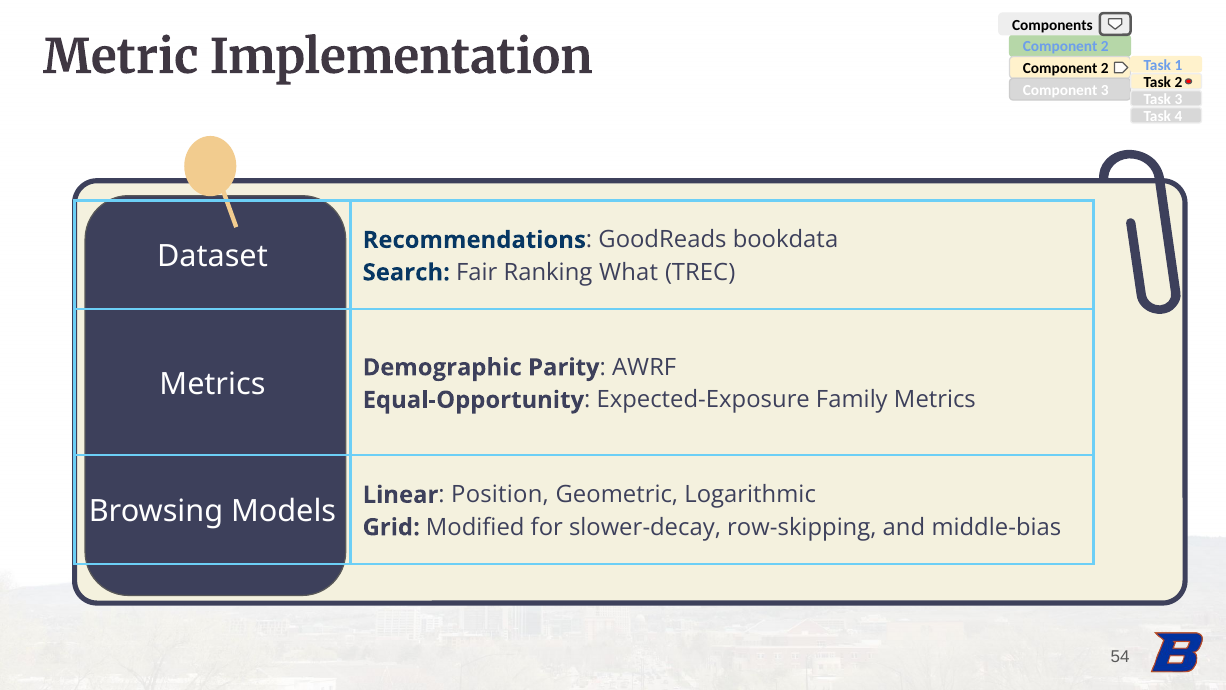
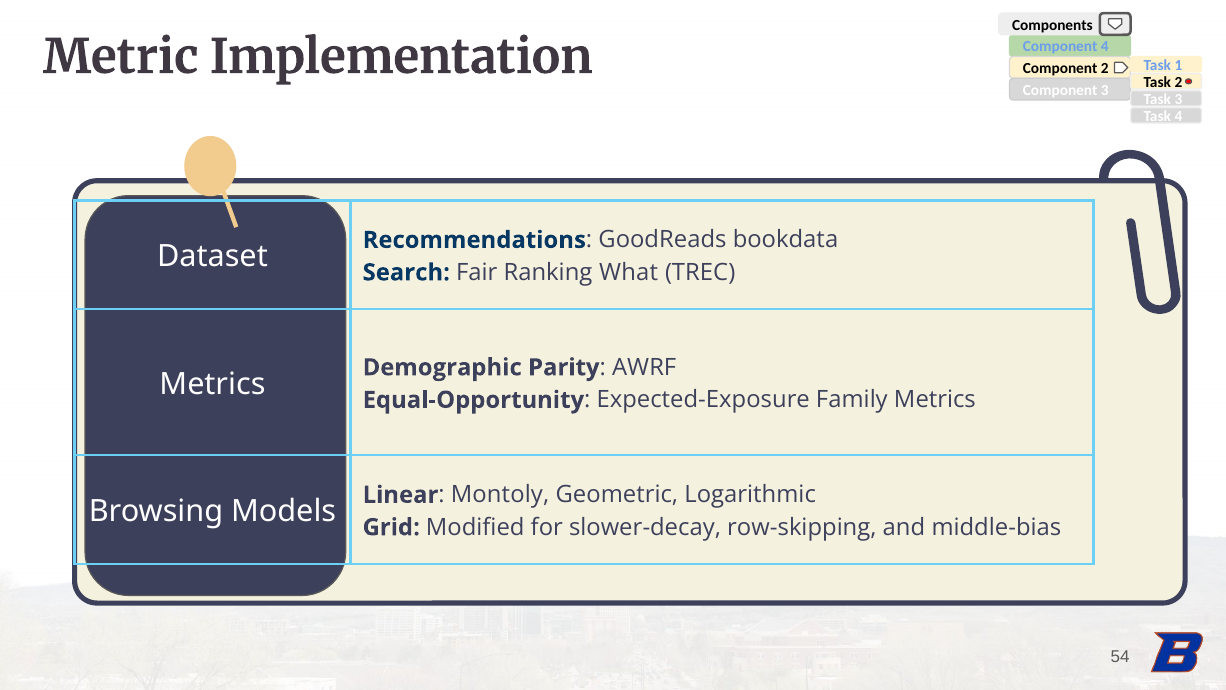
2 at (1105, 47): 2 -> 4
Position: Position -> Montoly
